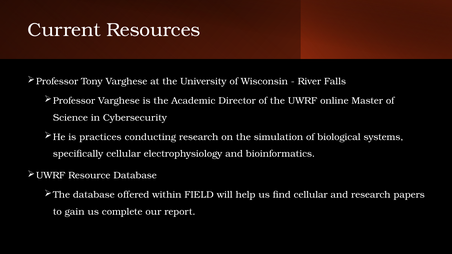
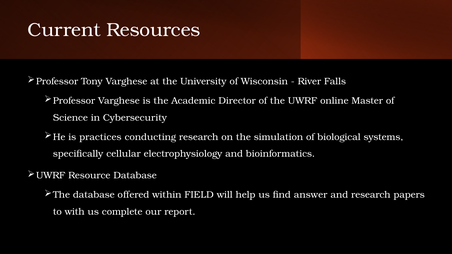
find cellular: cellular -> answer
gain: gain -> with
